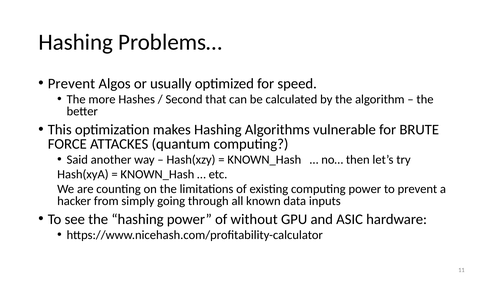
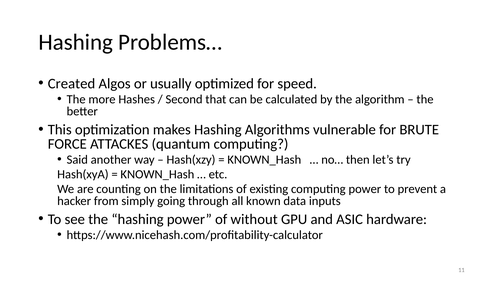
Prevent at (71, 84): Prevent -> Created
